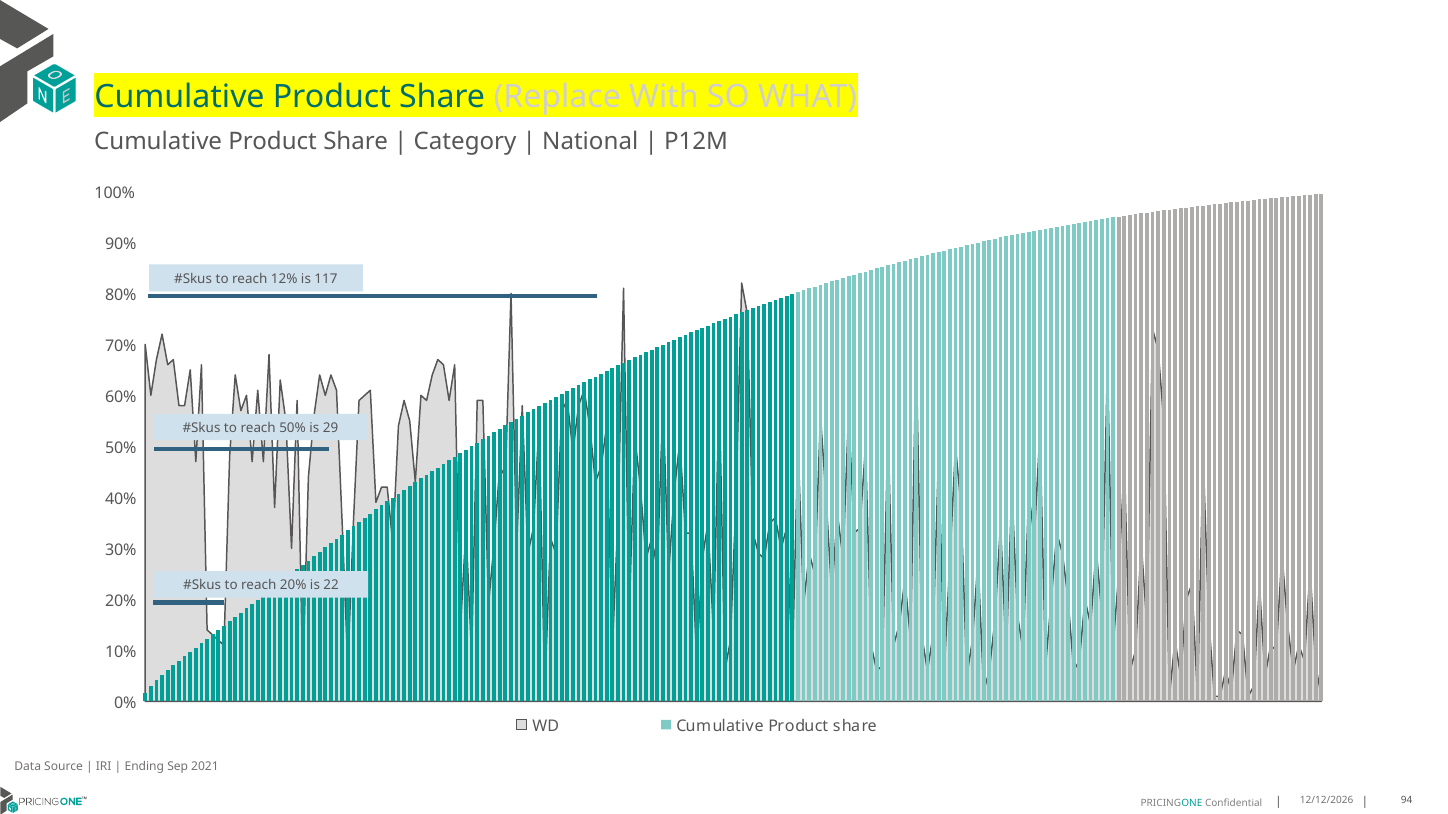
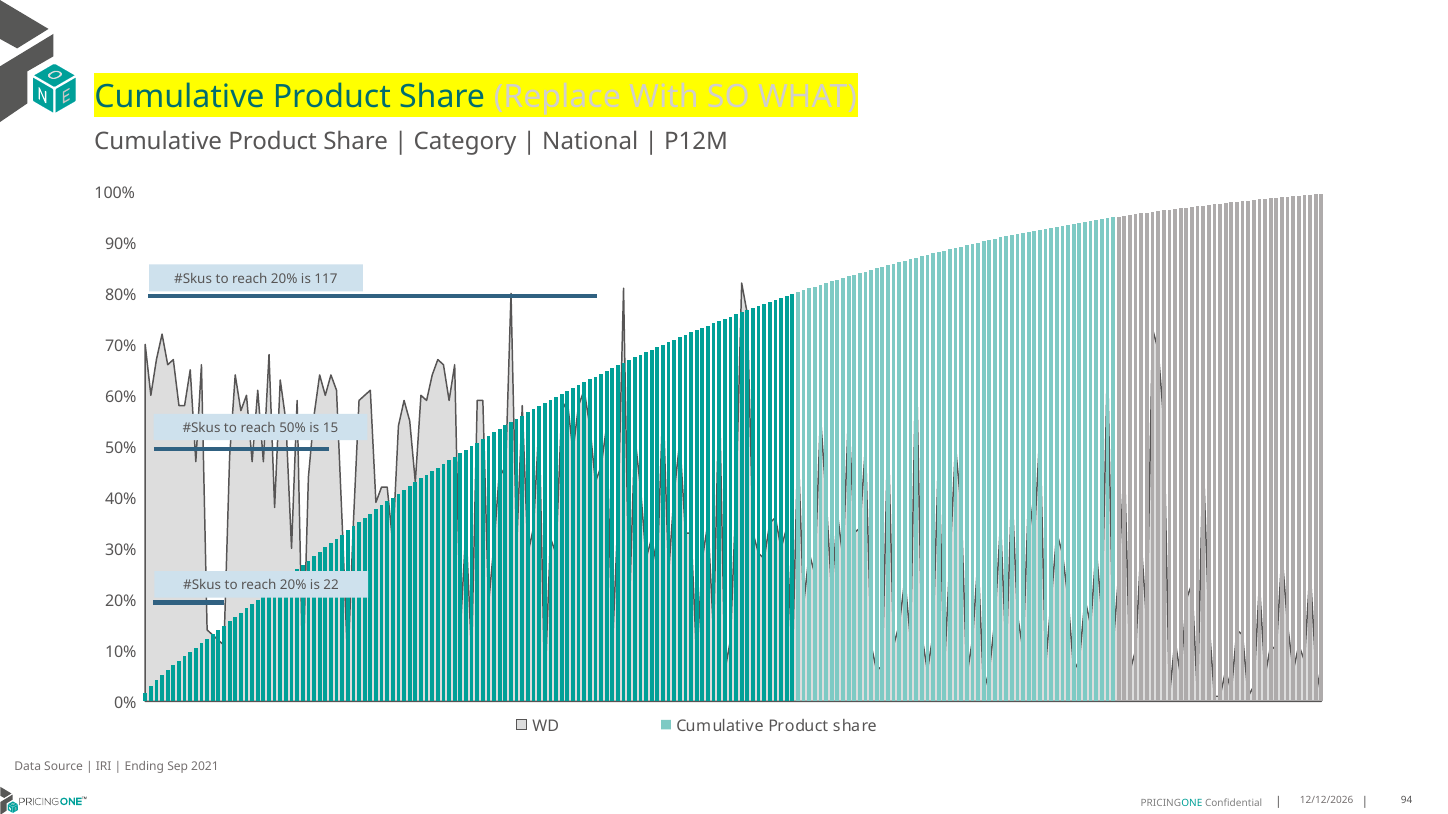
12% at (284, 279): 12% -> 20%
29: 29 -> 15
